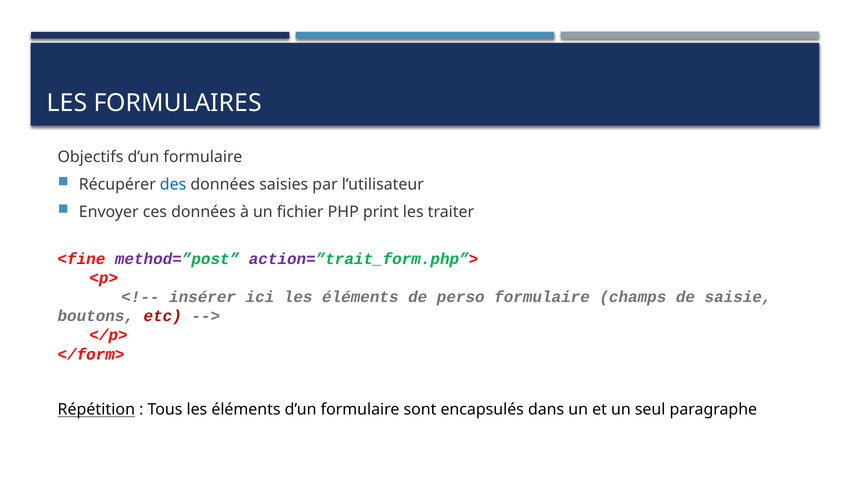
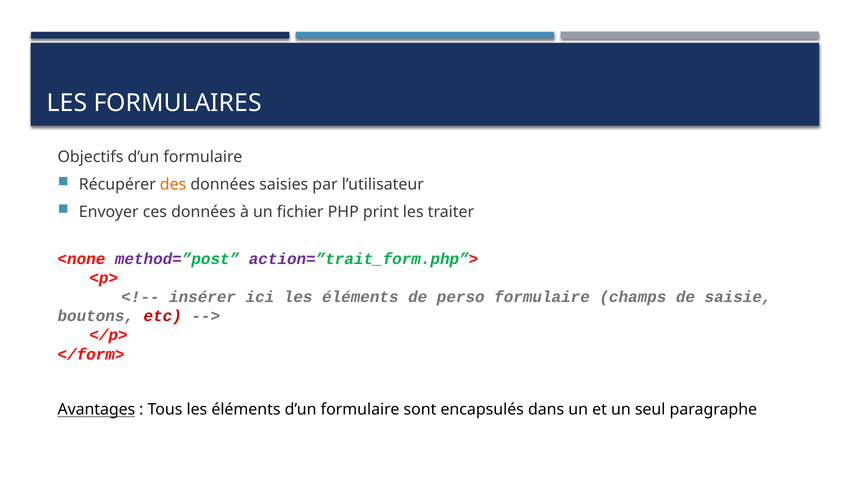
des colour: blue -> orange
<fine: <fine -> <none
Répétition: Répétition -> Avantages
